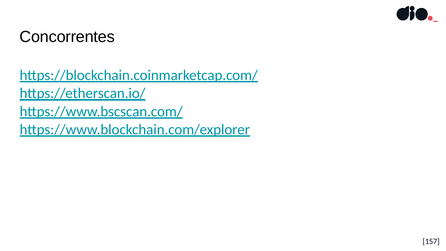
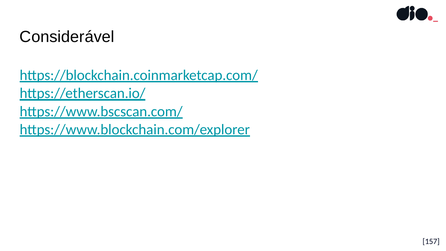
Concorrentes: Concorrentes -> Considerável
